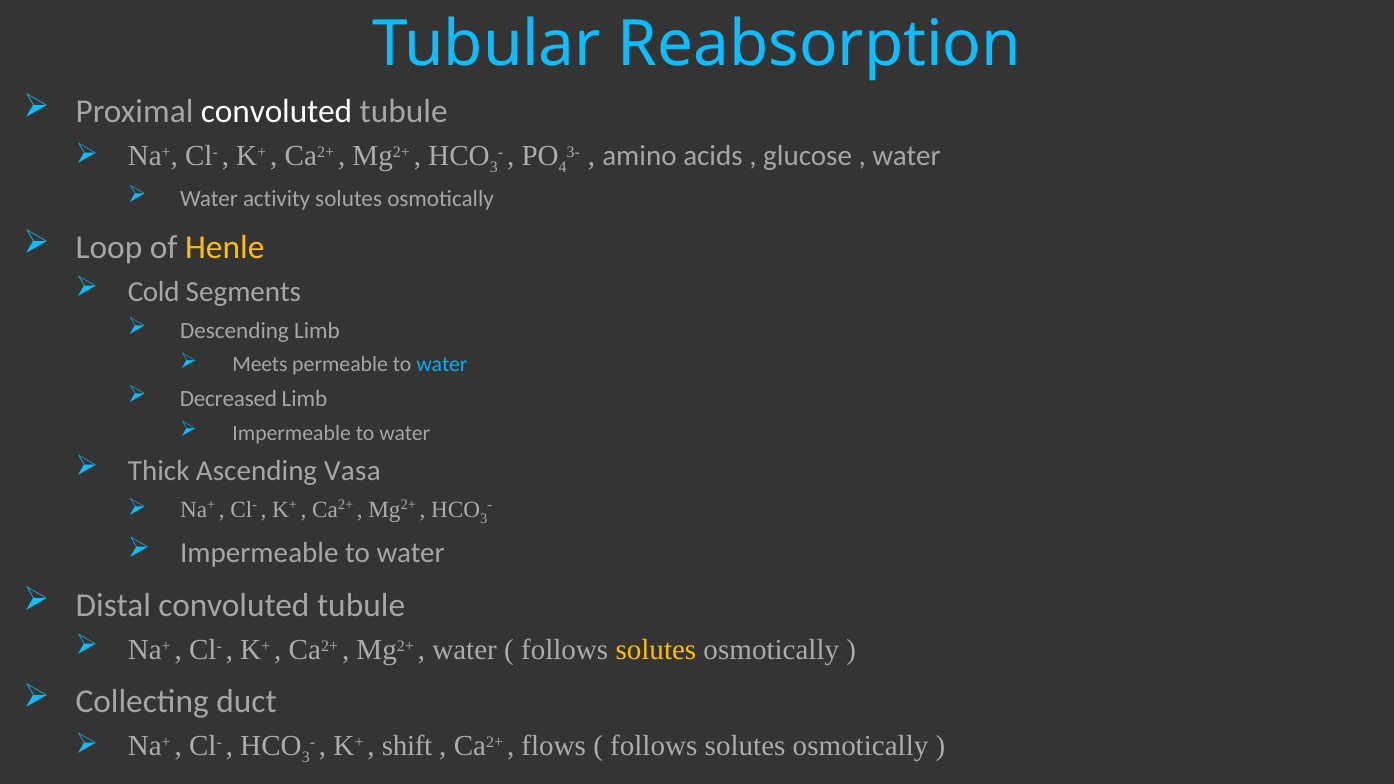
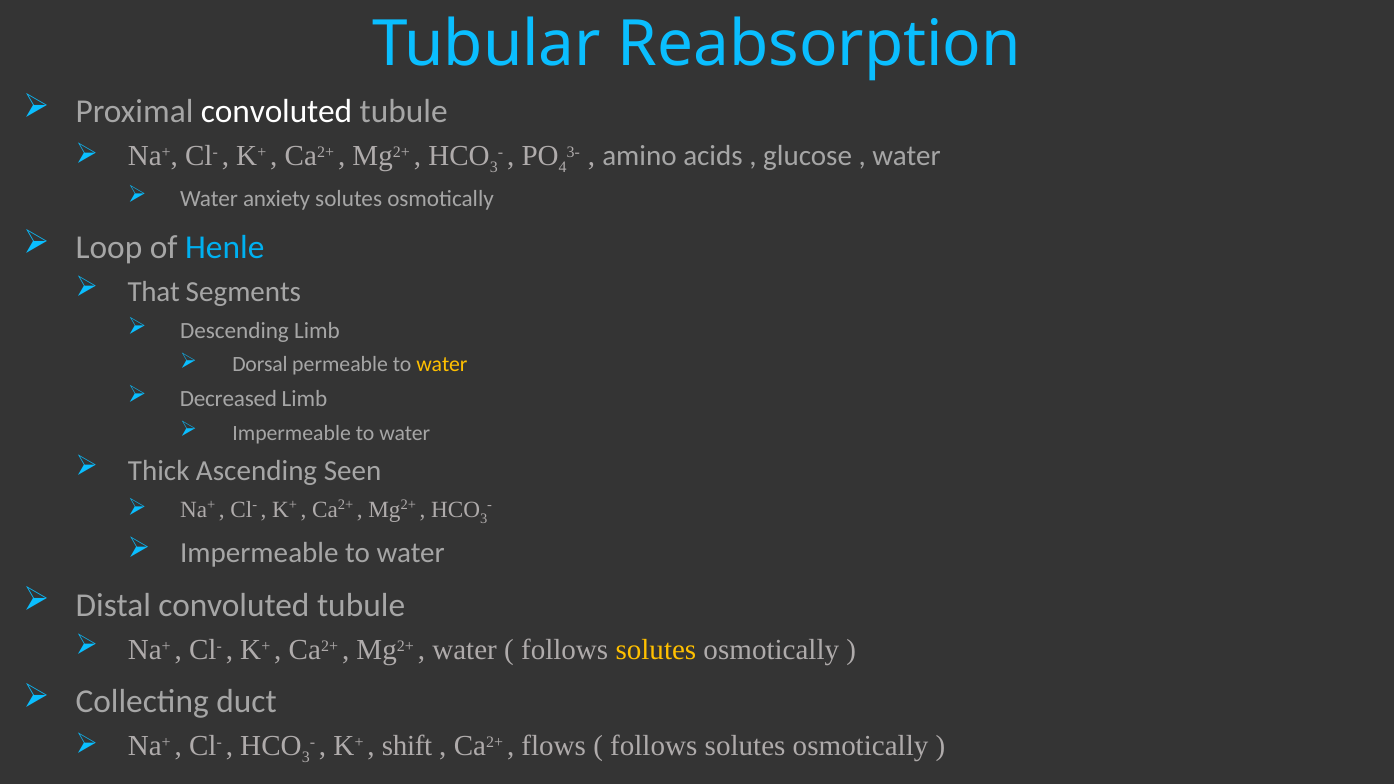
activity: activity -> anxiety
Henle colour: yellow -> light blue
Cold: Cold -> That
Meets: Meets -> Dorsal
water at (442, 365) colour: light blue -> yellow
Vasa: Vasa -> Seen
